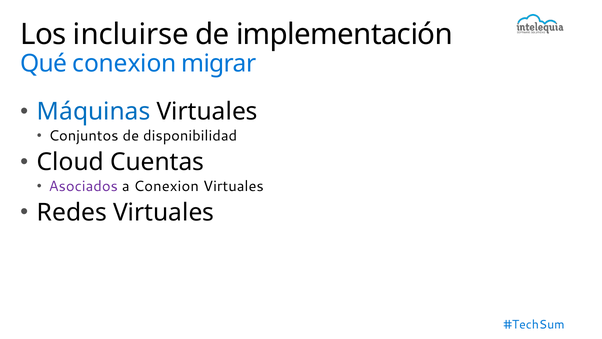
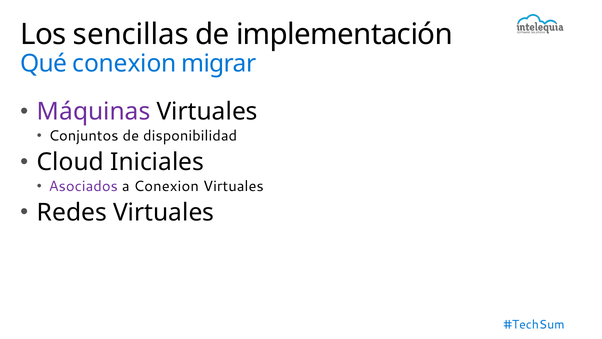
incluirse: incluirse -> sencillas
Máquinas colour: blue -> purple
Cuentas: Cuentas -> Iniciales
